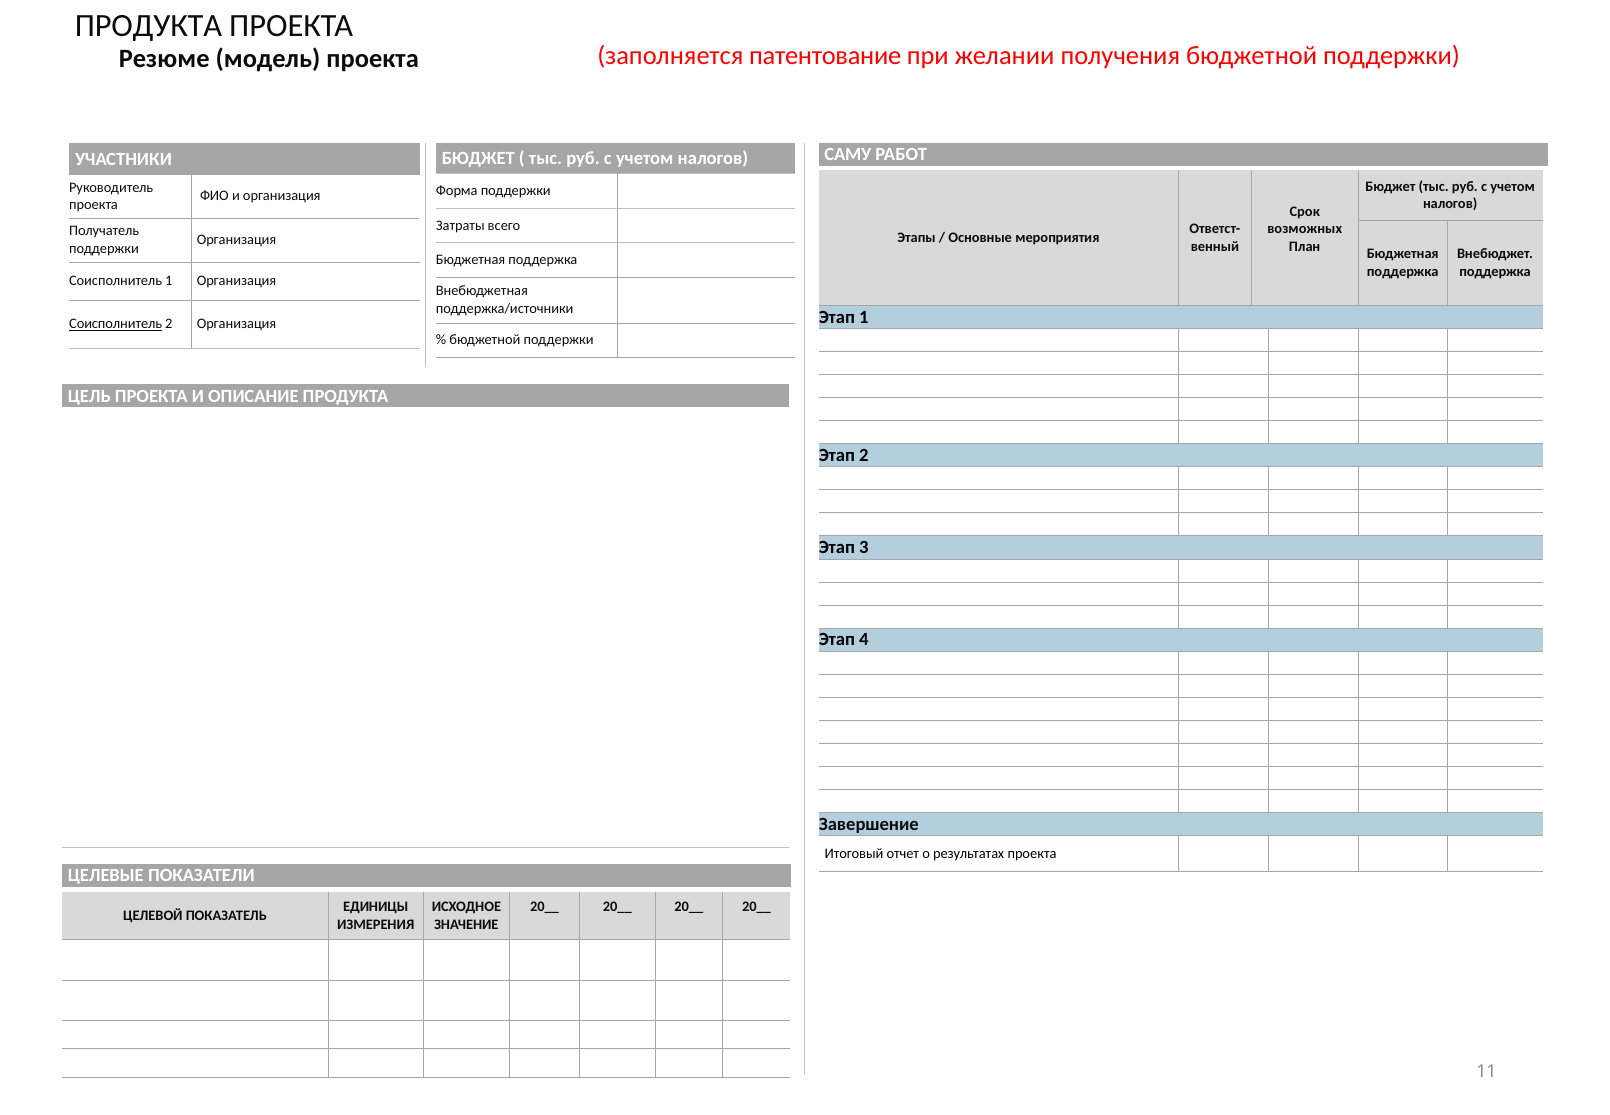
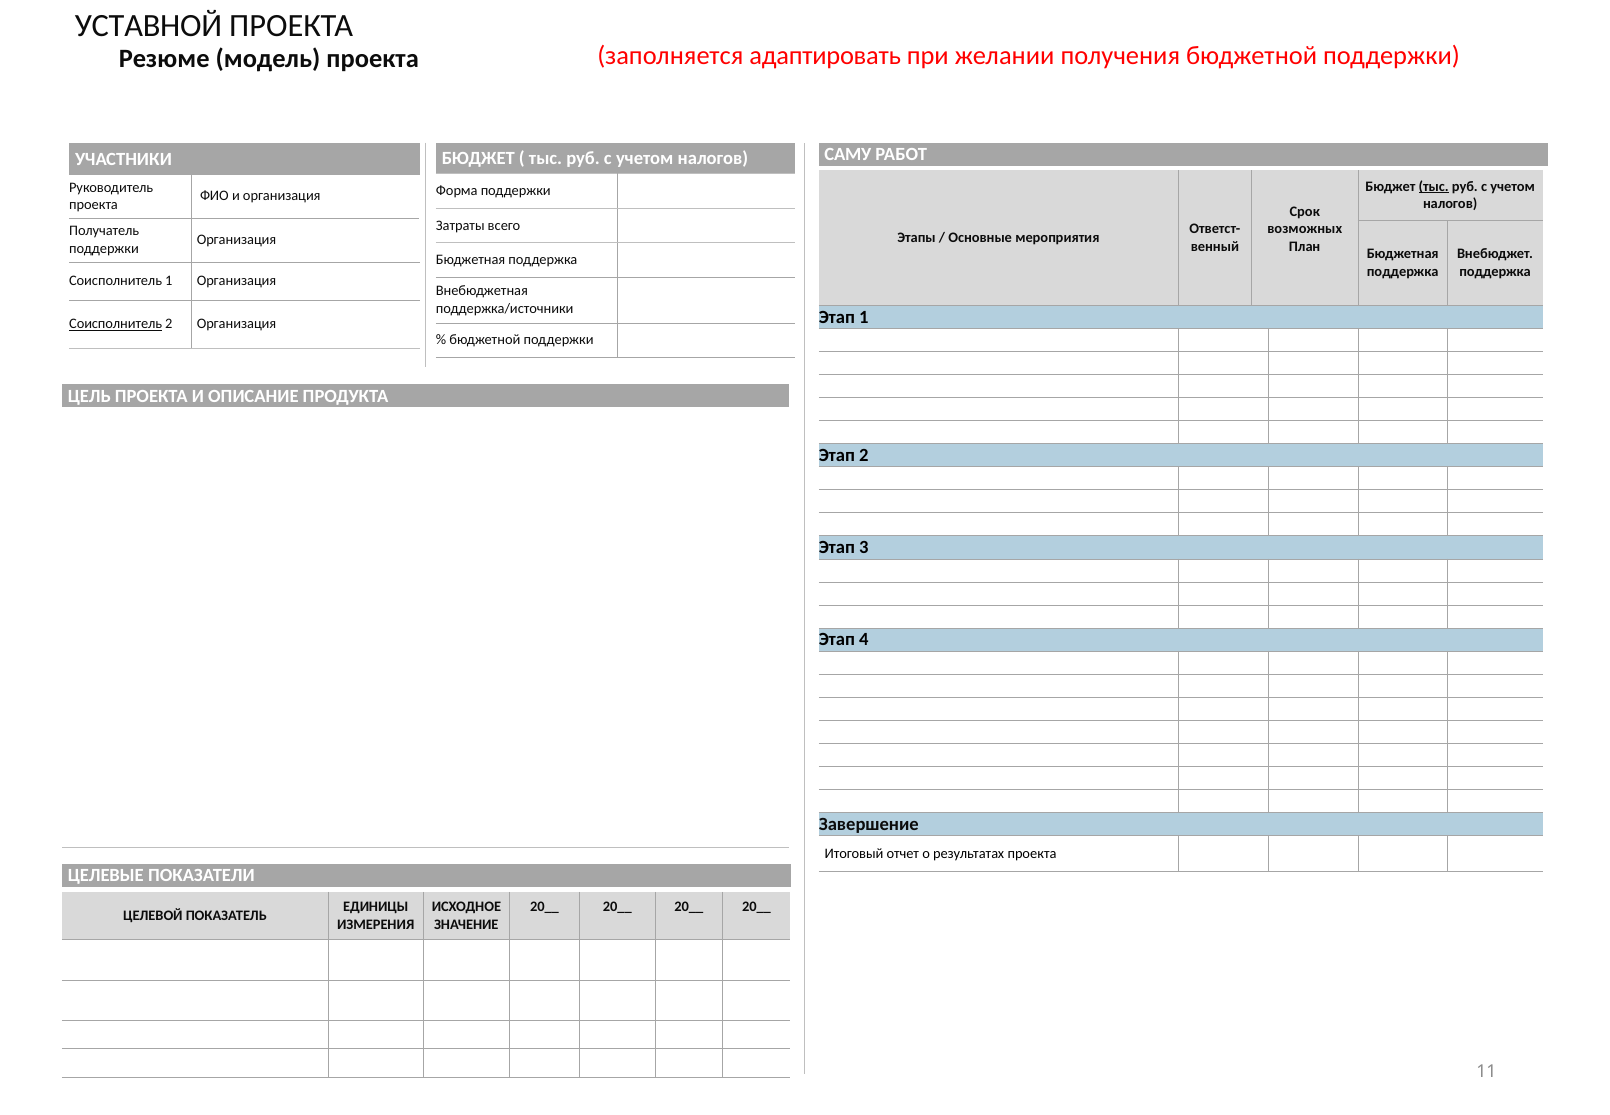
ПРОДУКТА at (148, 26): ПРОДУКТА -> УСТАВНОЙ
патентование: патентование -> адаптировать
тыс at (1434, 186) underline: none -> present
